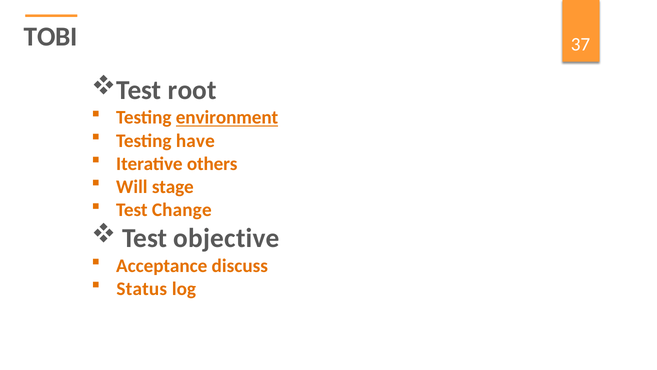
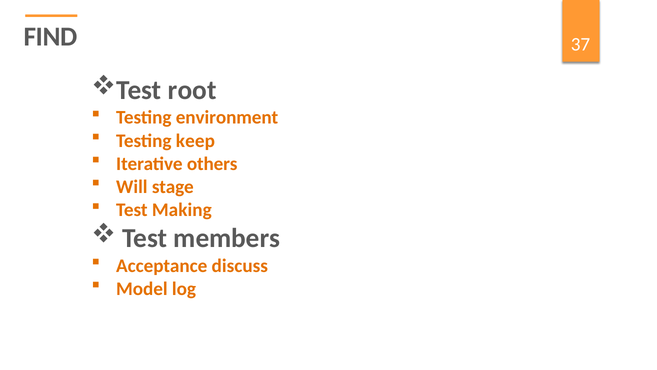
TOBI: TOBI -> FIND
environment underline: present -> none
have: have -> keep
Change: Change -> Making
objective: objective -> members
Status: Status -> Model
